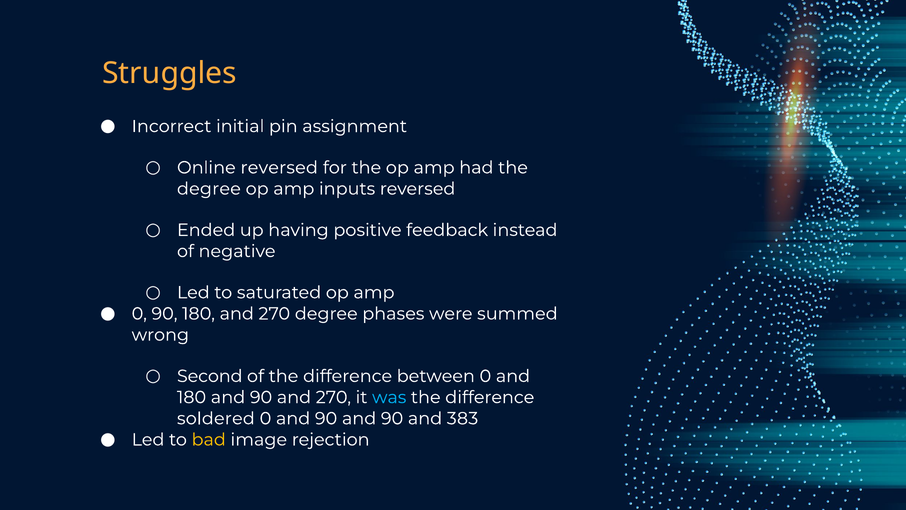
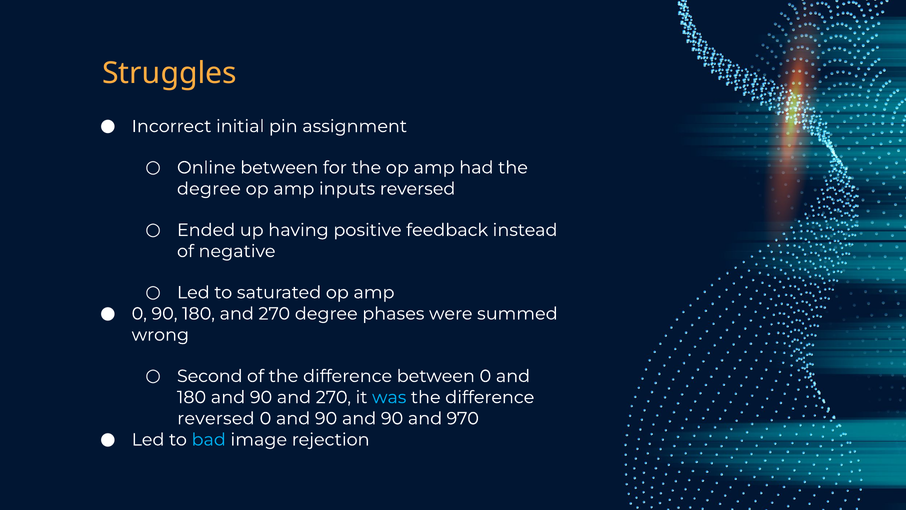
Online reversed: reversed -> between
soldered at (216, 418): soldered -> reversed
383: 383 -> 970
bad colour: yellow -> light blue
